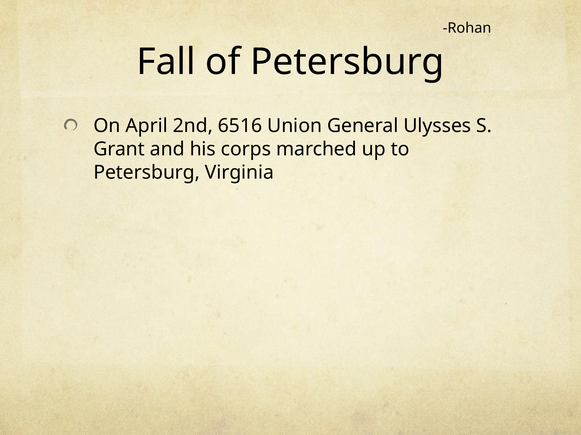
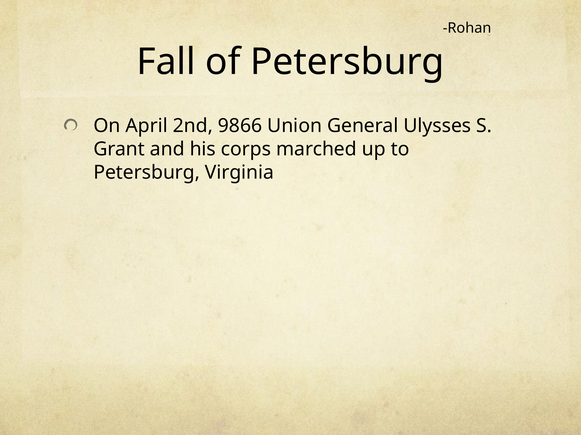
6516: 6516 -> 9866
